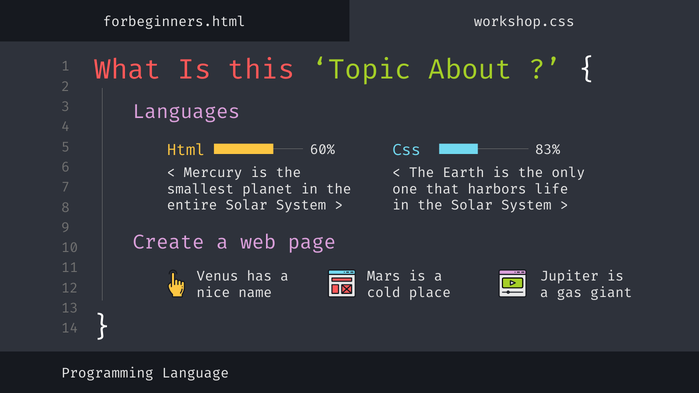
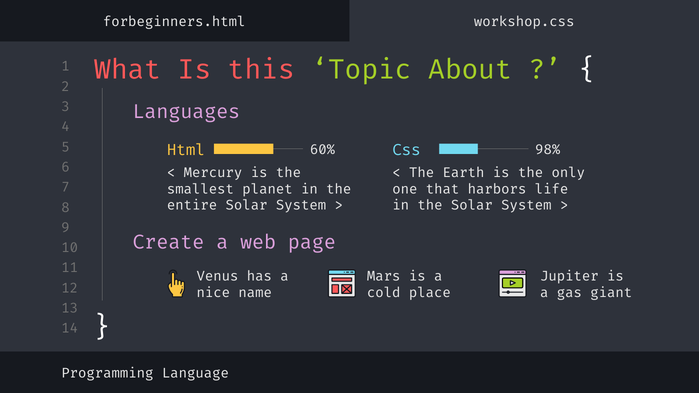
83%: 83% -> 98%
